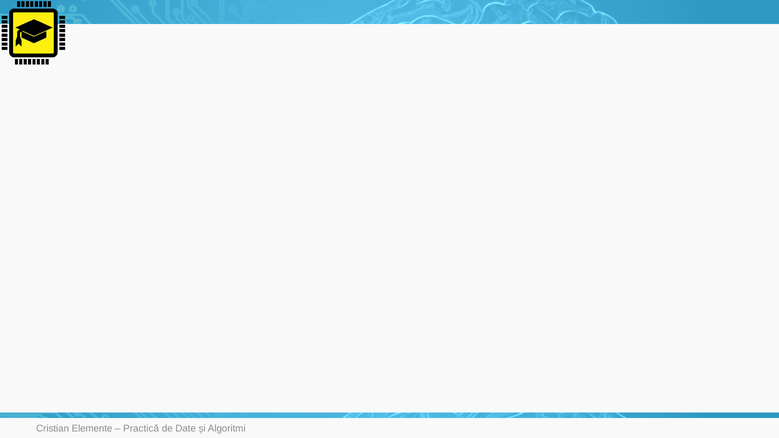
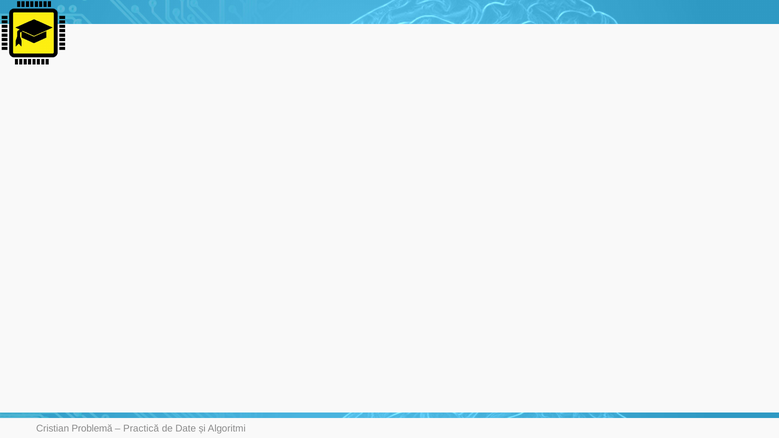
Elemente: Elemente -> Problemă
